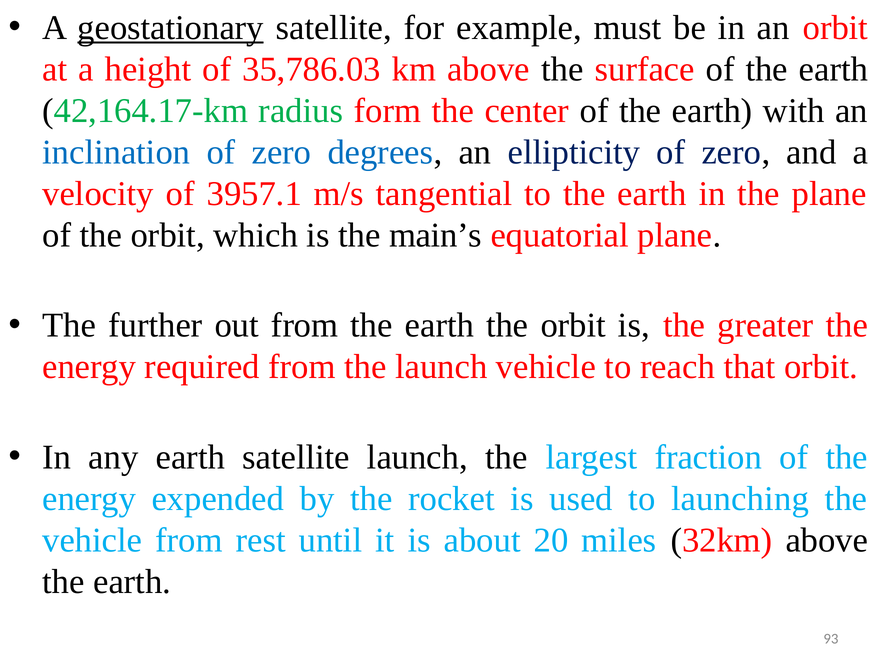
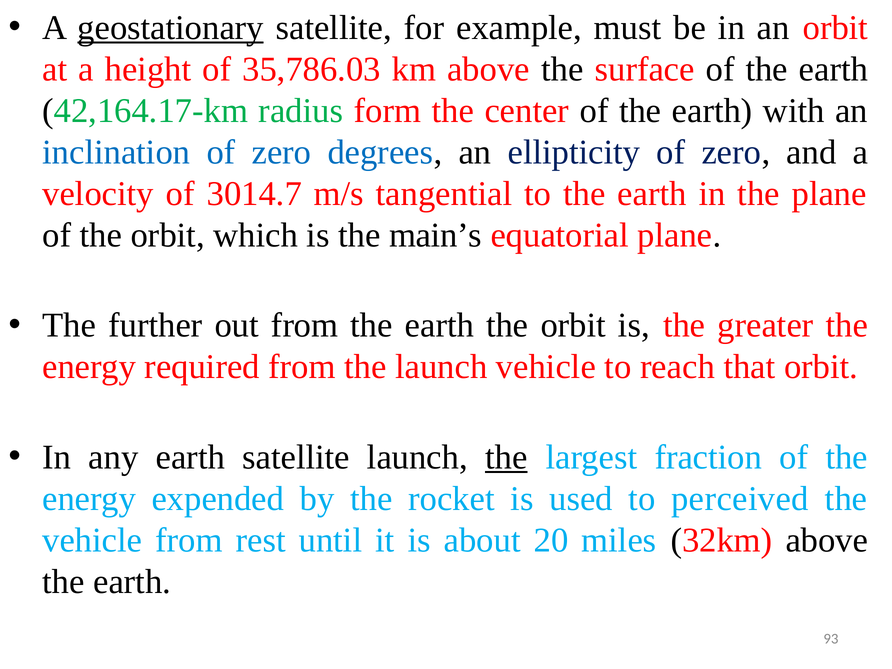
3957.1: 3957.1 -> 3014.7
the at (506, 457) underline: none -> present
launching: launching -> perceived
